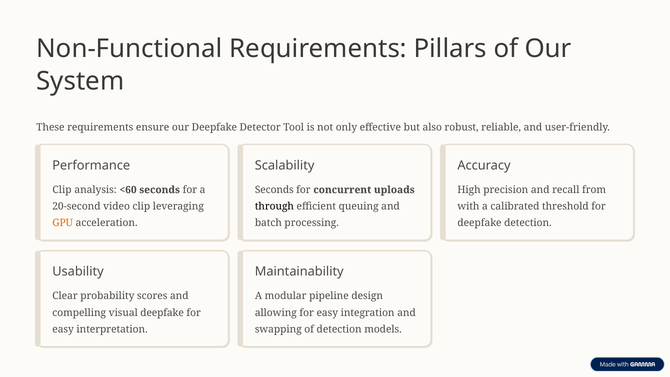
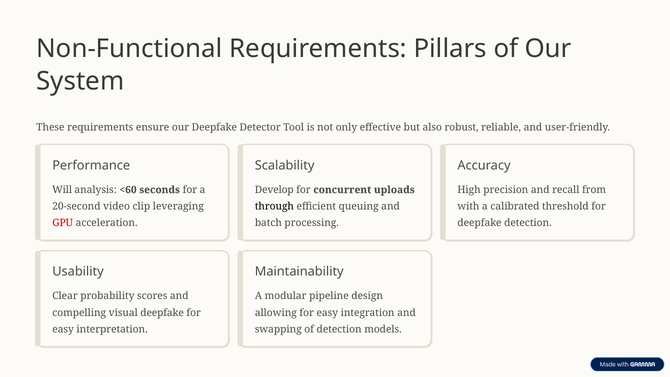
Clip at (62, 190): Clip -> Will
Seconds at (274, 190): Seconds -> Develop
GPU colour: orange -> red
